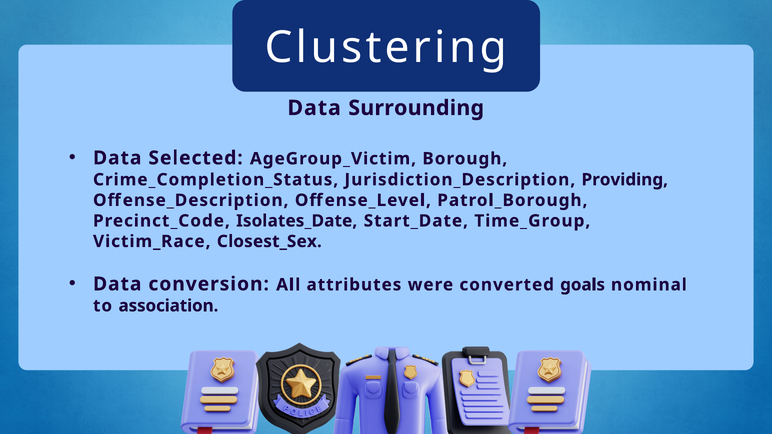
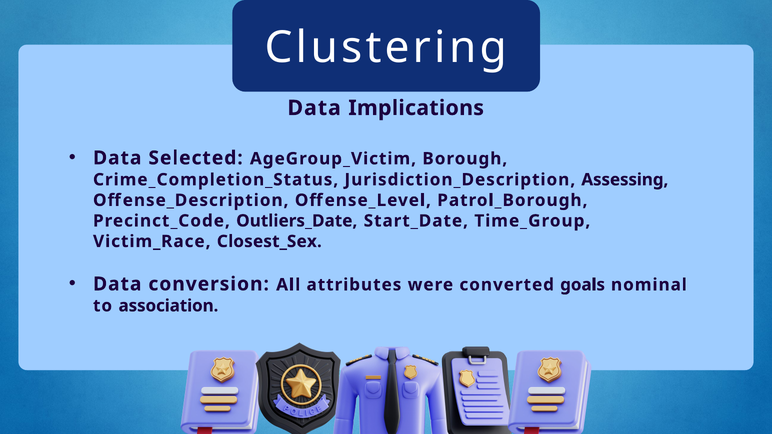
Surrounding: Surrounding -> Implications
Providing: Providing -> Assessing
Isolates_Date: Isolates_Date -> Outliers_Date
